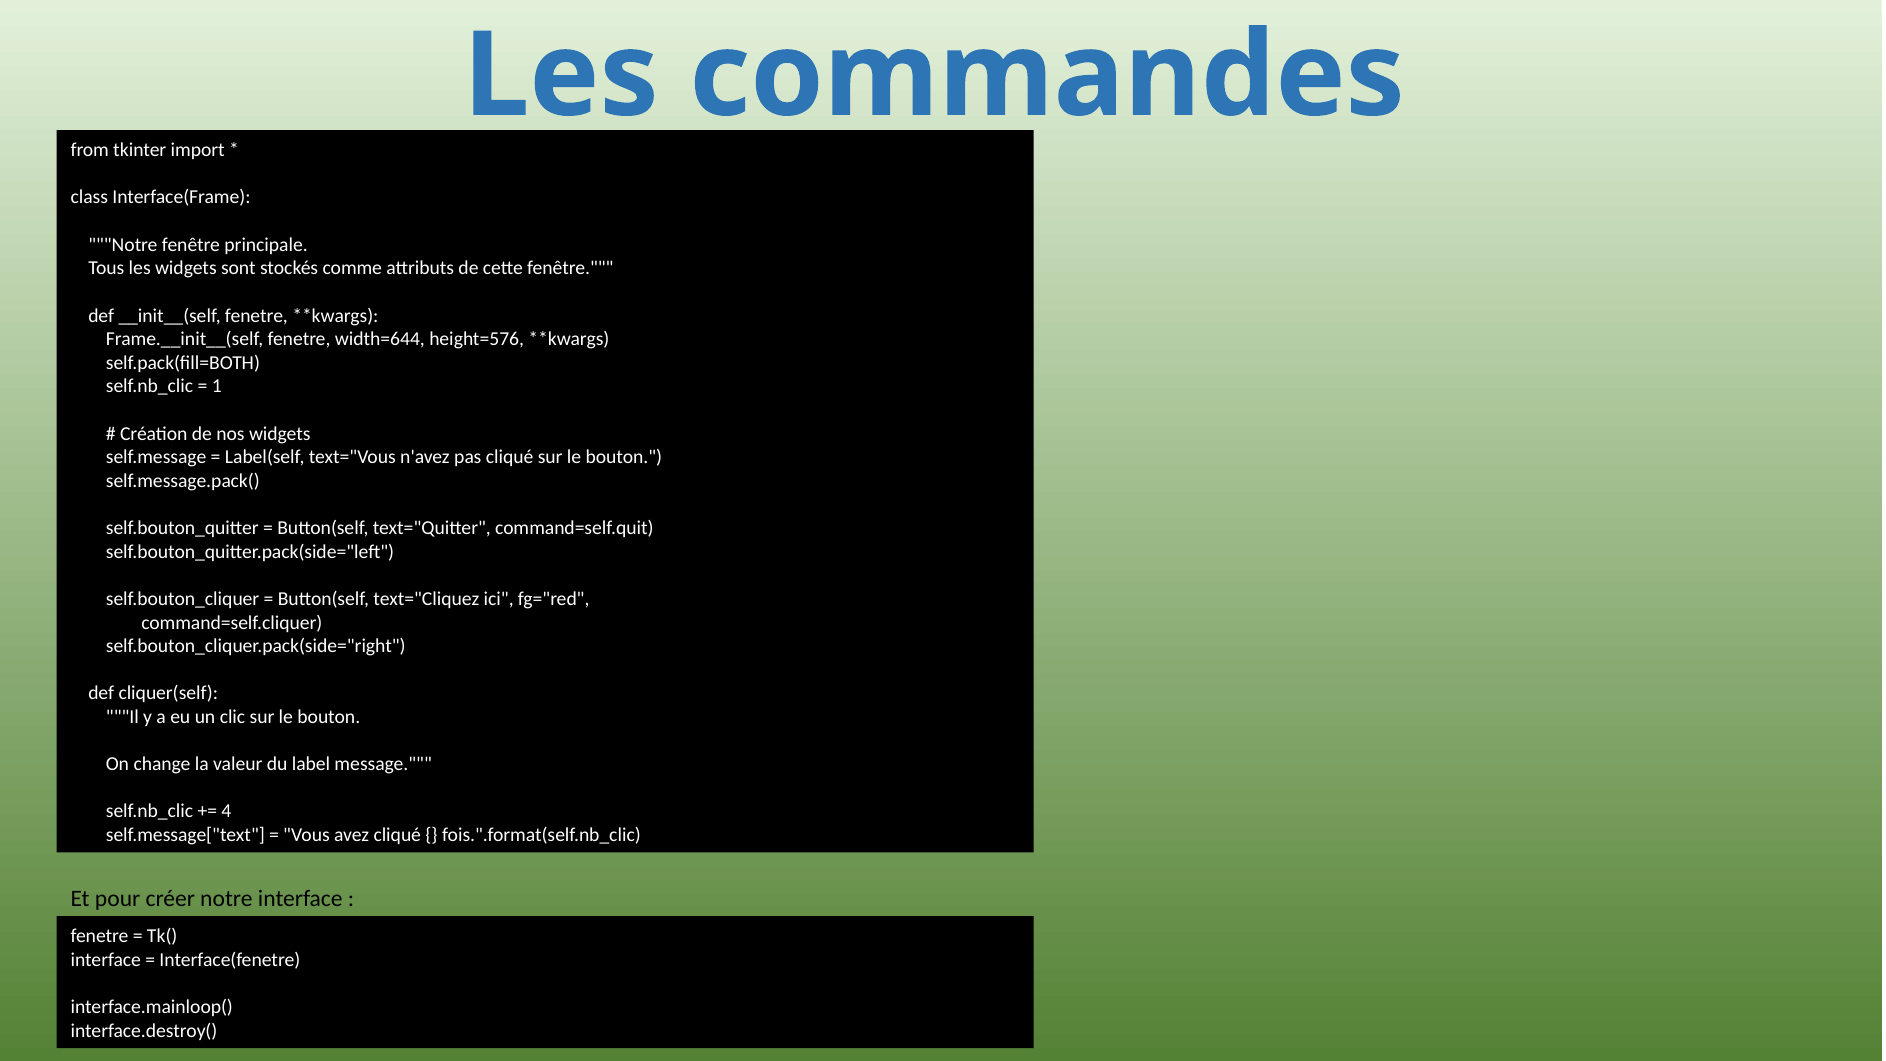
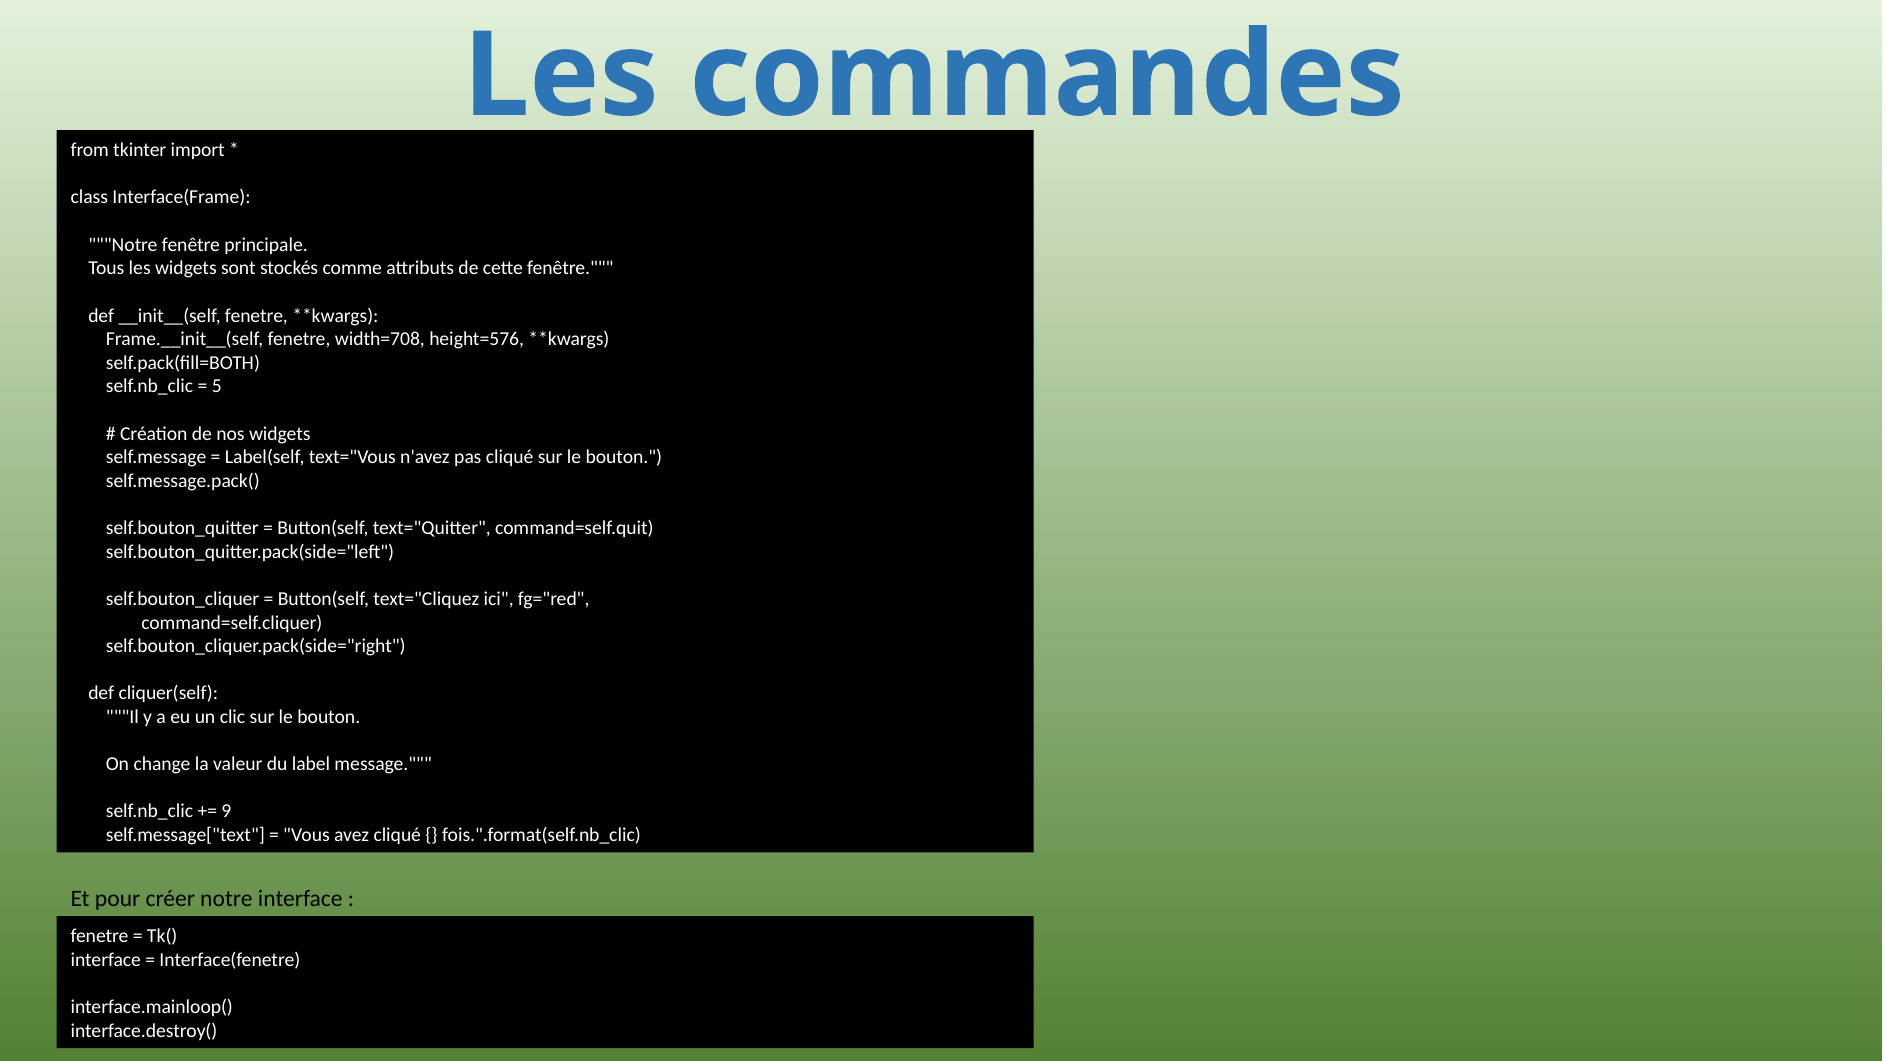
width=644: width=644 -> width=708
1: 1 -> 5
4: 4 -> 9
